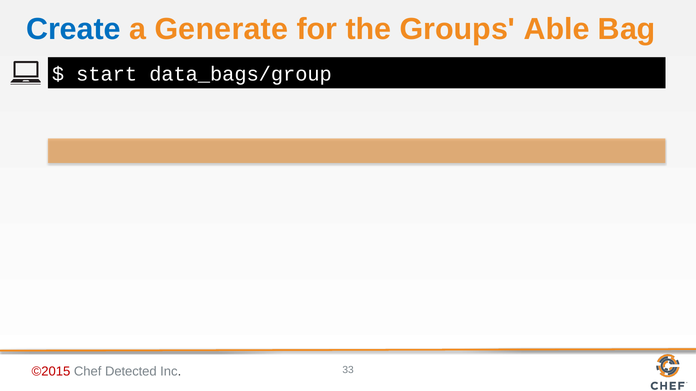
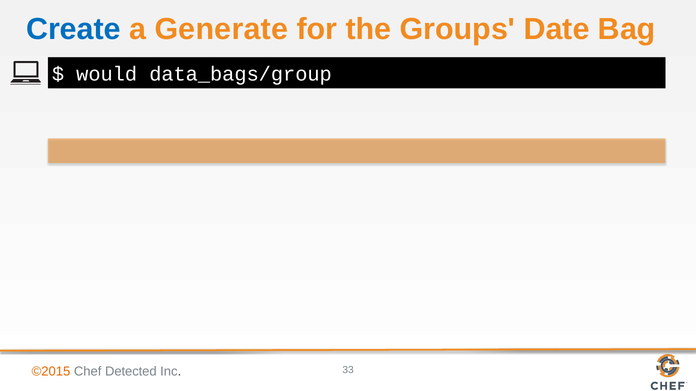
Able: Able -> Date
start: start -> would
©2015 colour: red -> orange
